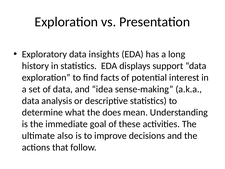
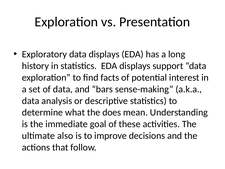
data insights: insights -> displays
idea: idea -> bars
